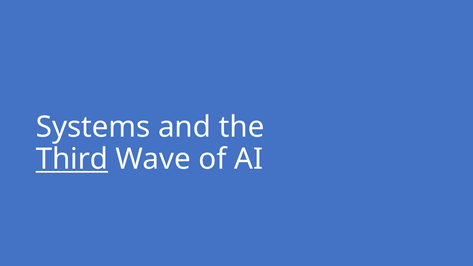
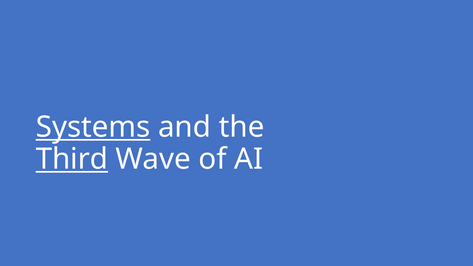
Systems underline: none -> present
